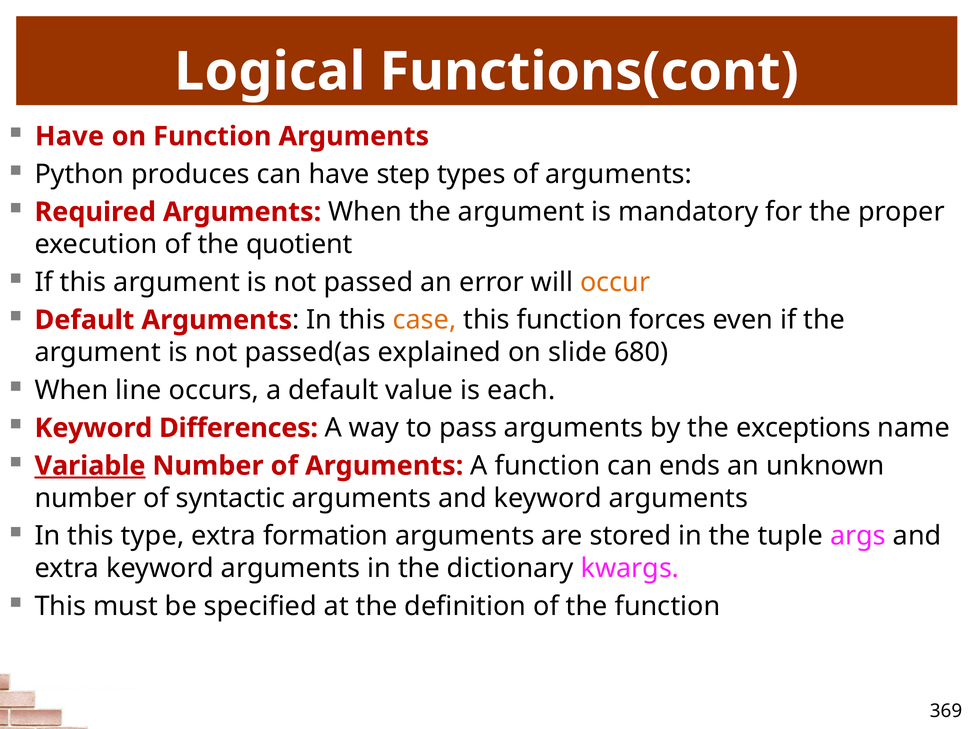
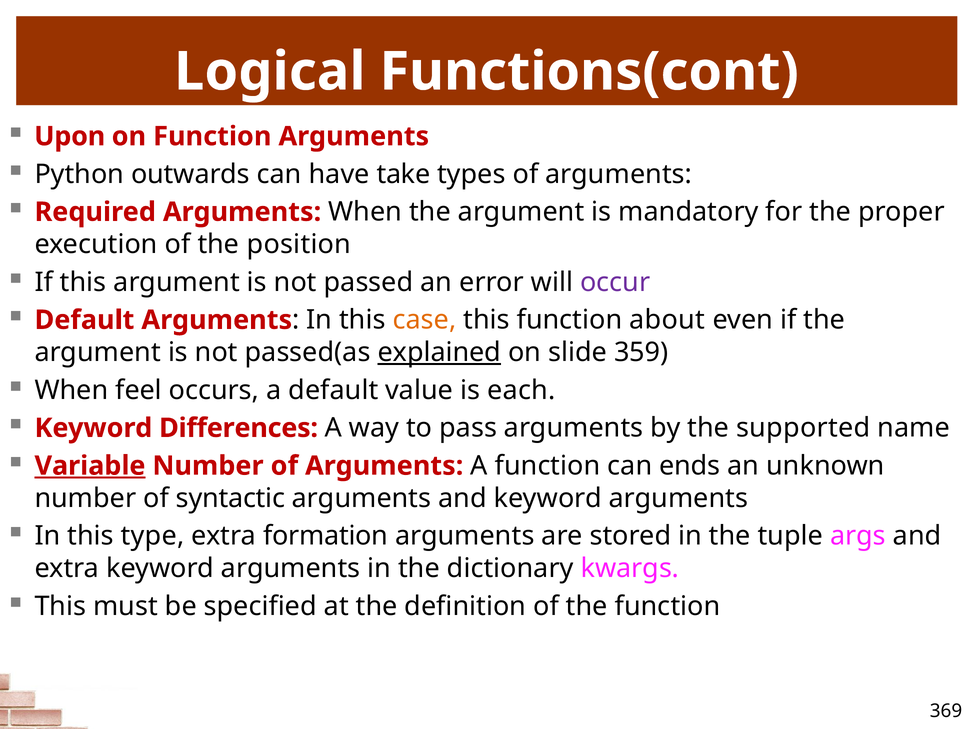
Have at (69, 136): Have -> Upon
produces: produces -> outwards
step: step -> take
quotient: quotient -> position
occur colour: orange -> purple
forces: forces -> about
explained underline: none -> present
680: 680 -> 359
line: line -> feel
exceptions: exceptions -> supported
